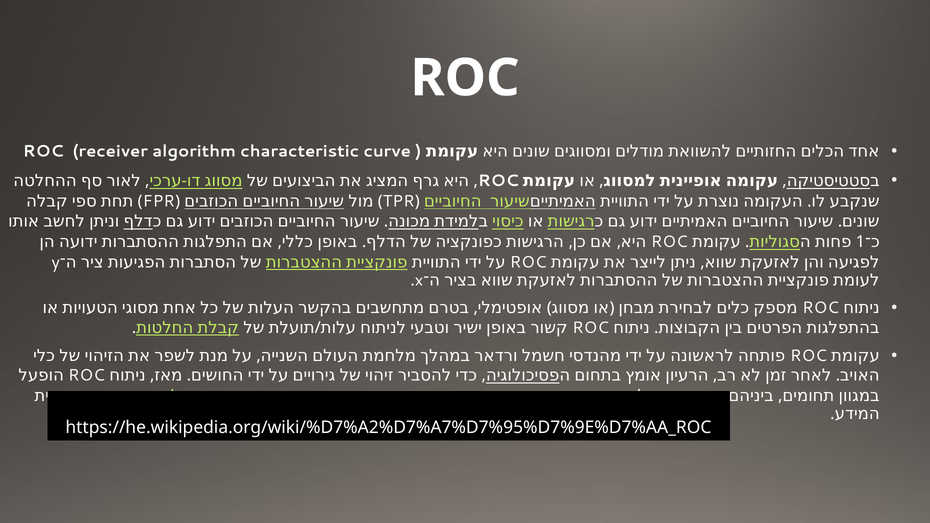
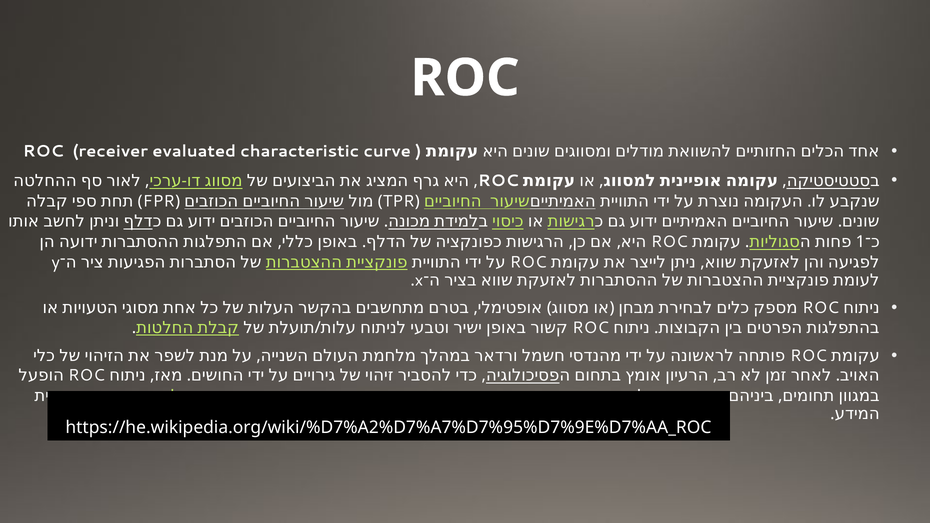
algorithm: algorithm -> evaluated
